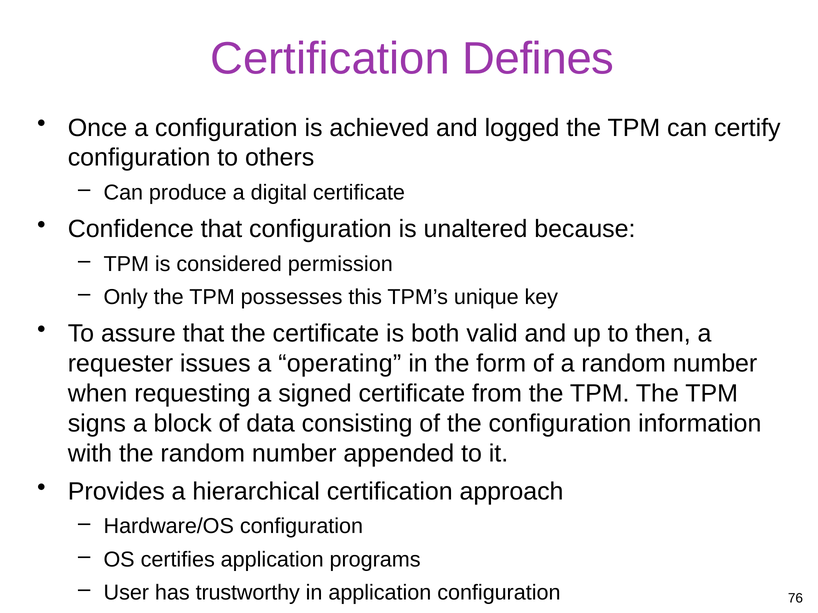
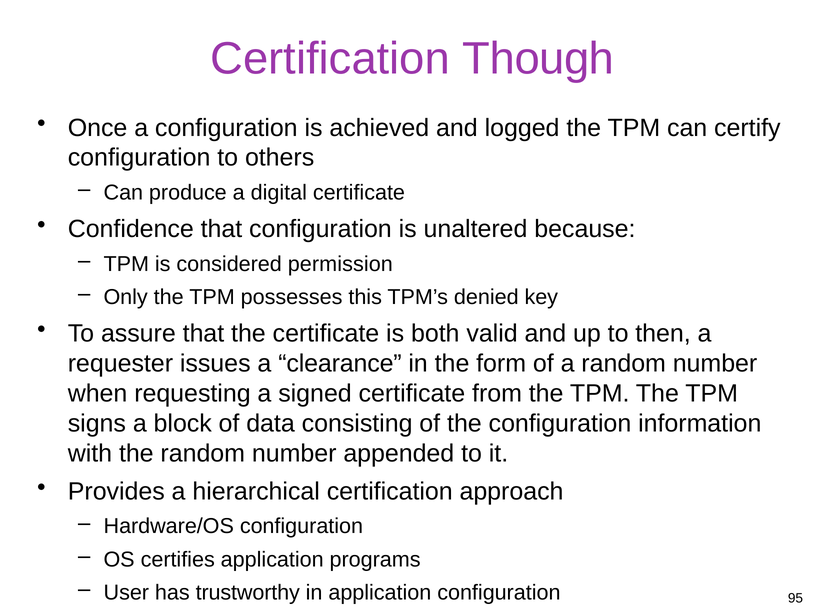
Defines: Defines -> Though
unique: unique -> denied
operating: operating -> clearance
76: 76 -> 95
